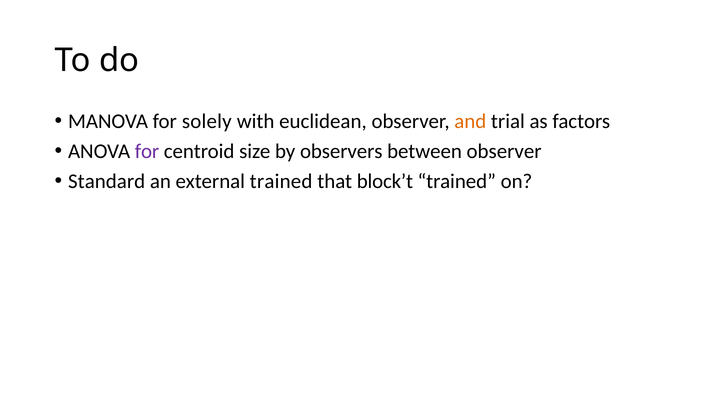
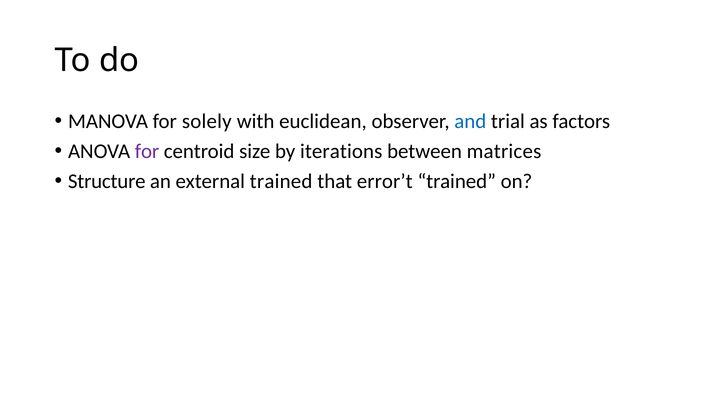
and colour: orange -> blue
observers: observers -> iterations
between observer: observer -> matrices
Standard: Standard -> Structure
block’t: block’t -> error’t
